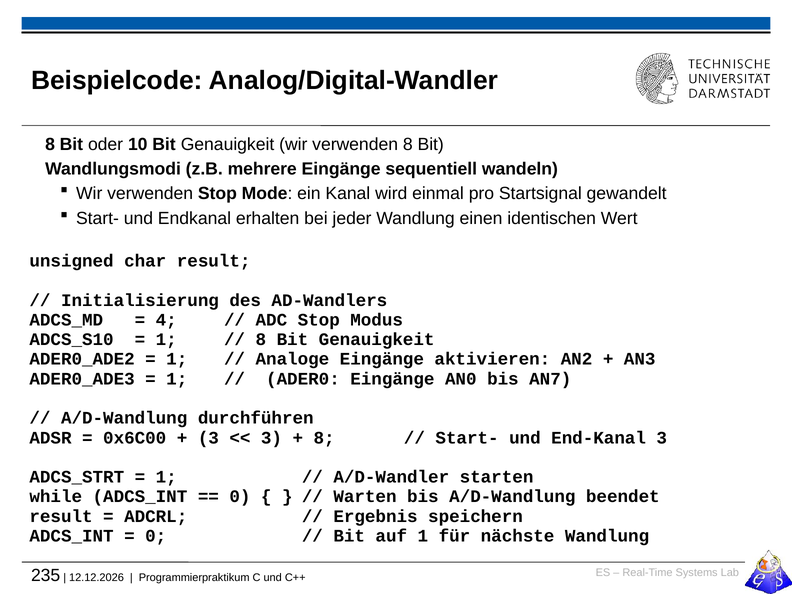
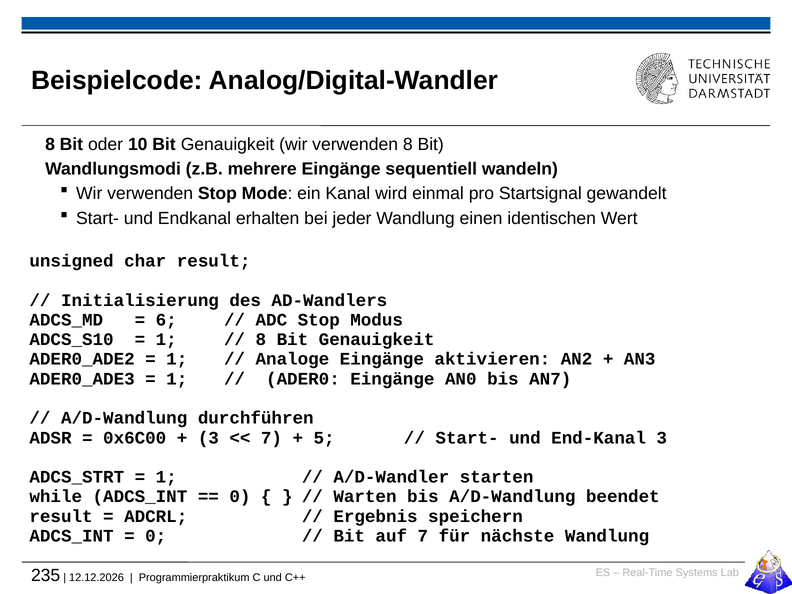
4: 4 -> 6
3 at (271, 438): 3 -> 7
8 at (324, 438): 8 -> 5
auf 1: 1 -> 7
